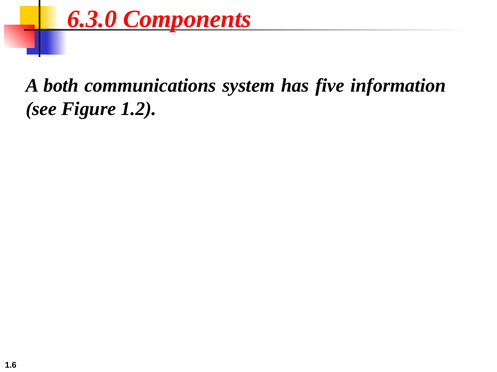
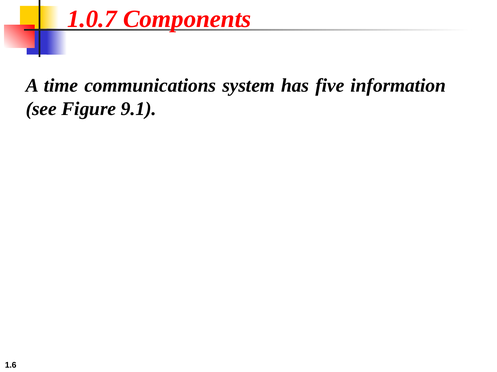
6.3.0: 6.3.0 -> 1.0.7
both: both -> time
1.2: 1.2 -> 9.1
